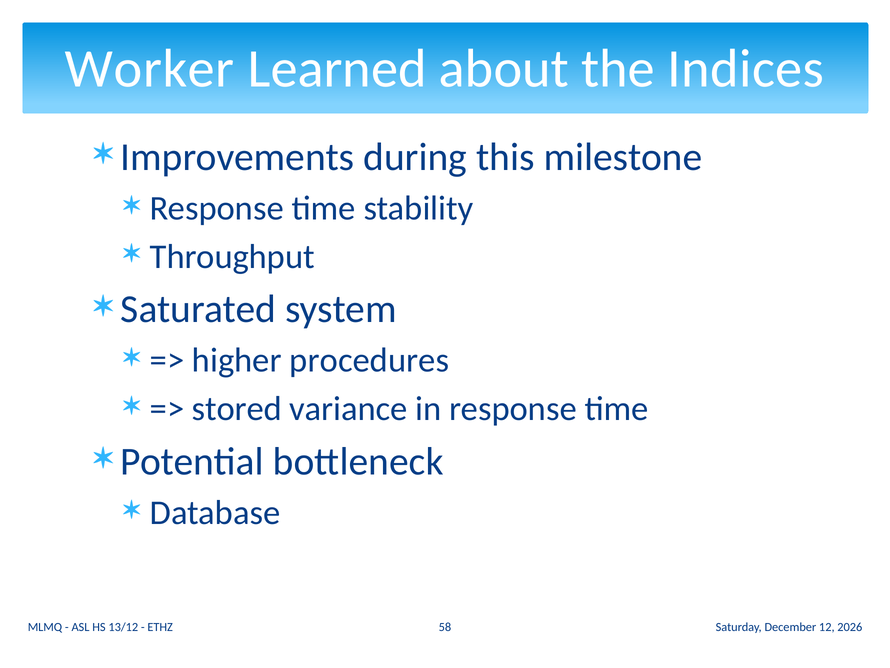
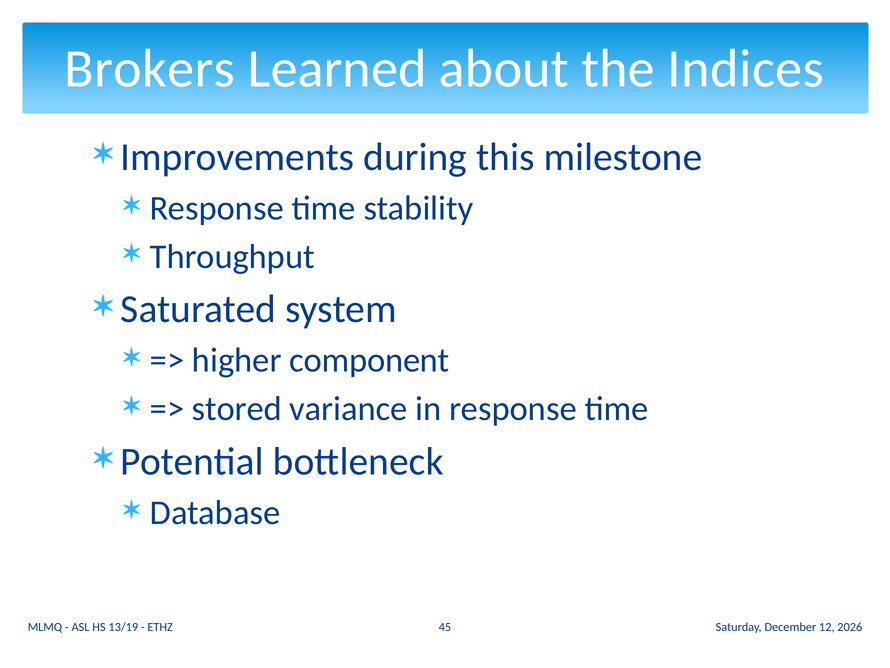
Worker: Worker -> Brokers
procedures: procedures -> component
13/12: 13/12 -> 13/19
58: 58 -> 45
